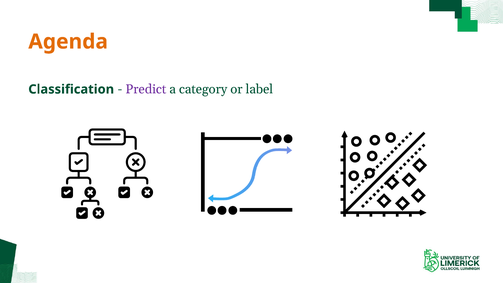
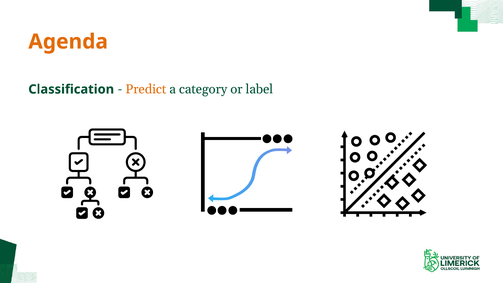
Predict colour: purple -> orange
